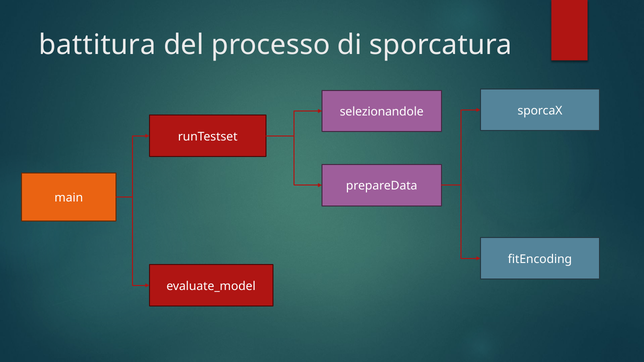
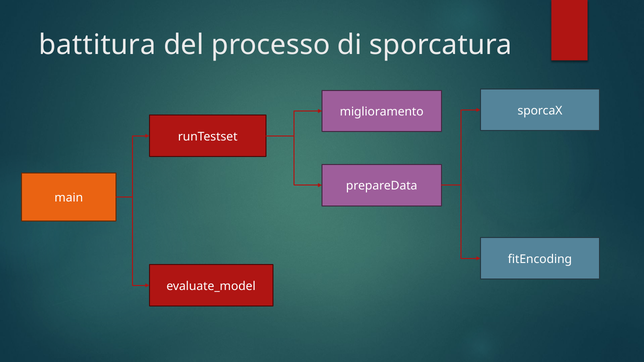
selezionandole: selezionandole -> miglioramento
